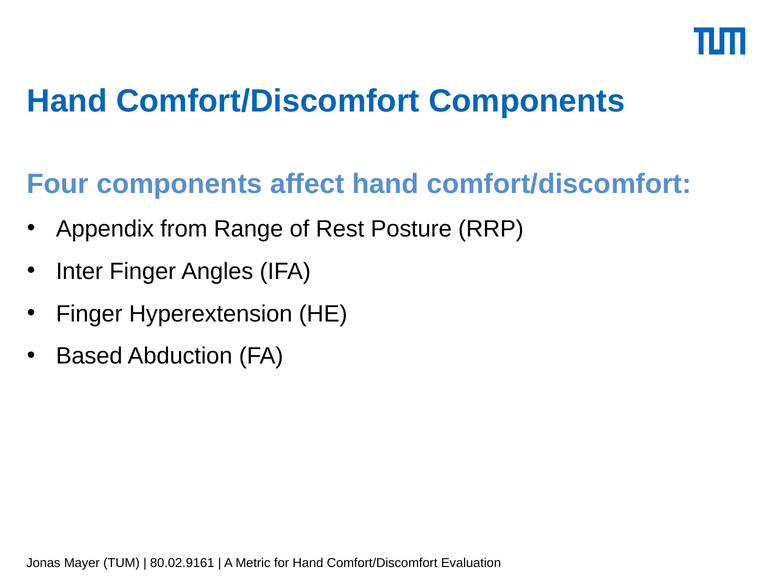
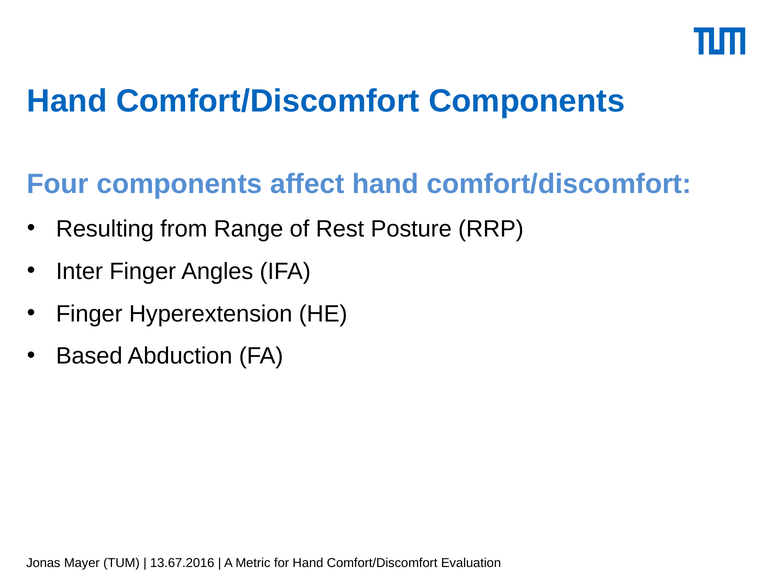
Appendix: Appendix -> Resulting
80.02.9161: 80.02.9161 -> 13.67.2016
